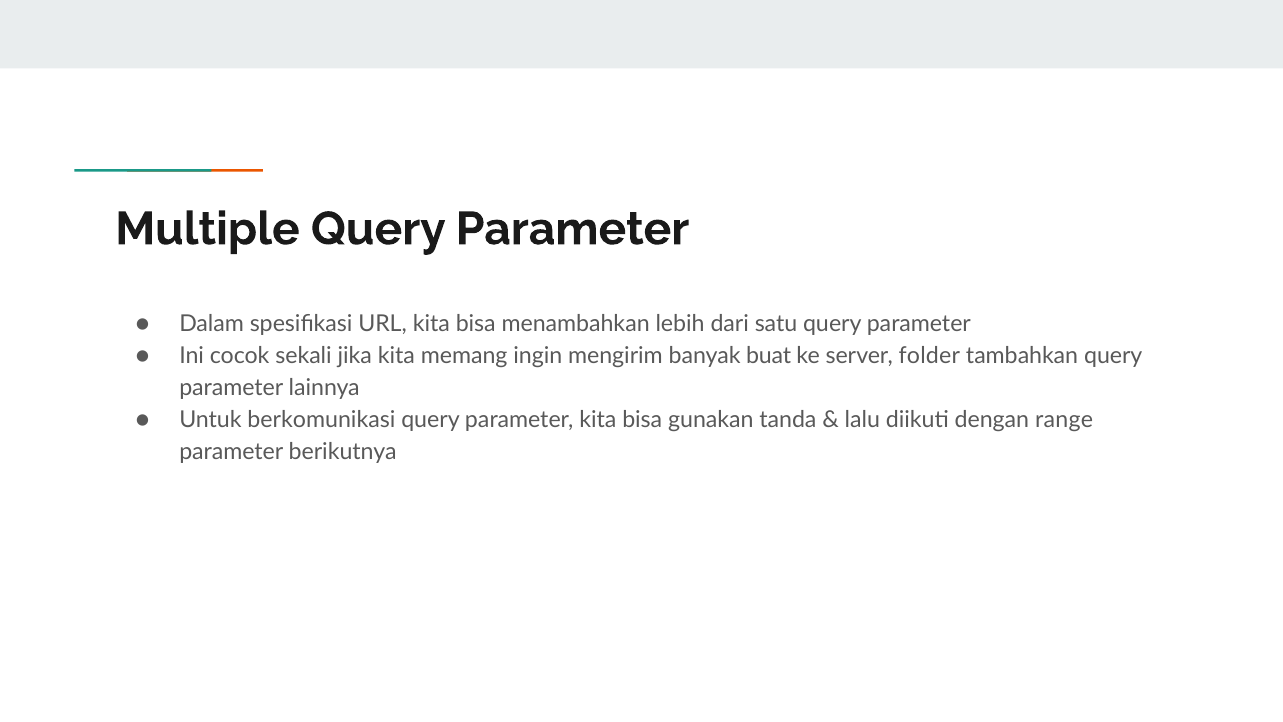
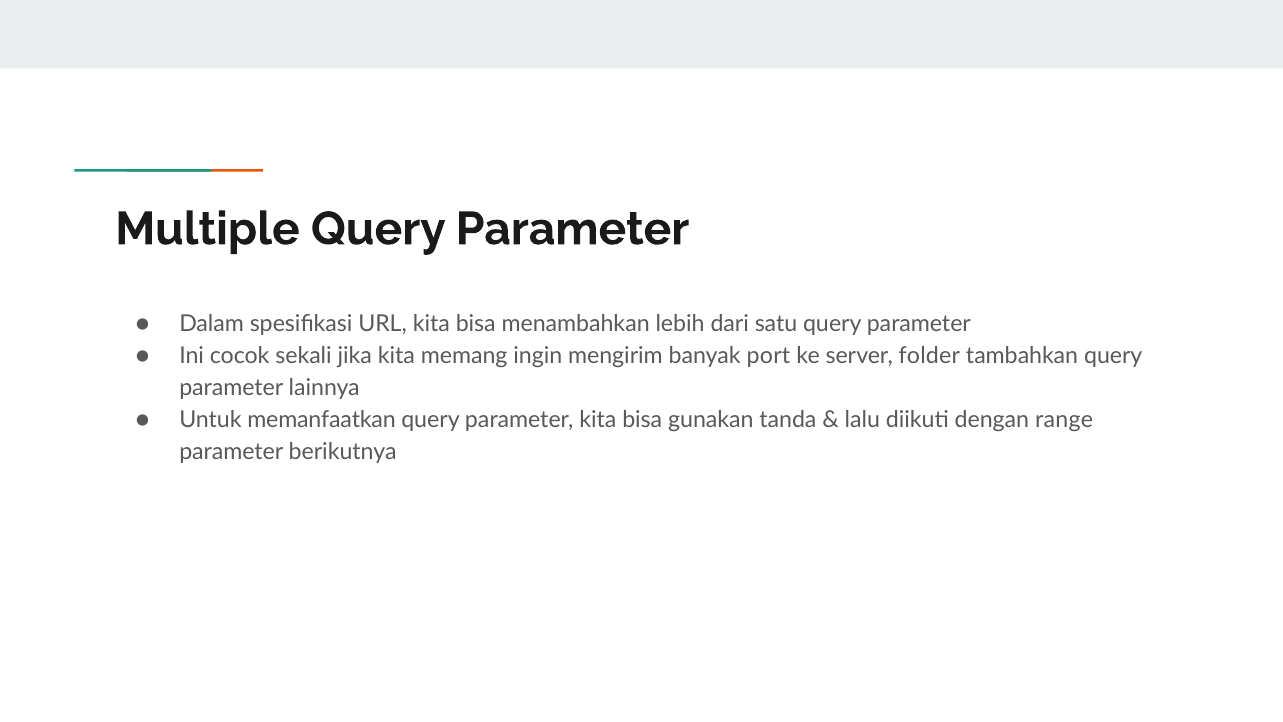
buat: buat -> port
berkomunikasi: berkomunikasi -> memanfaatkan
